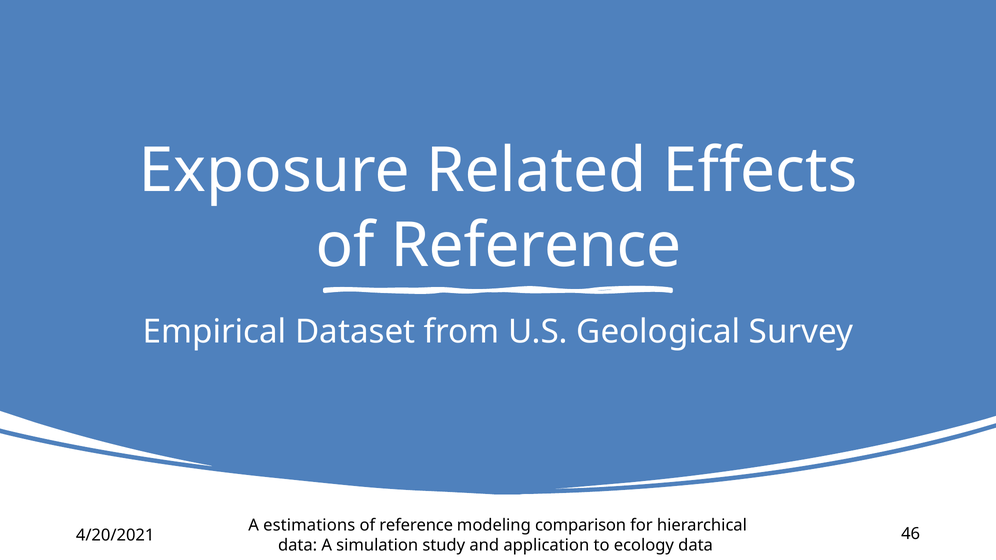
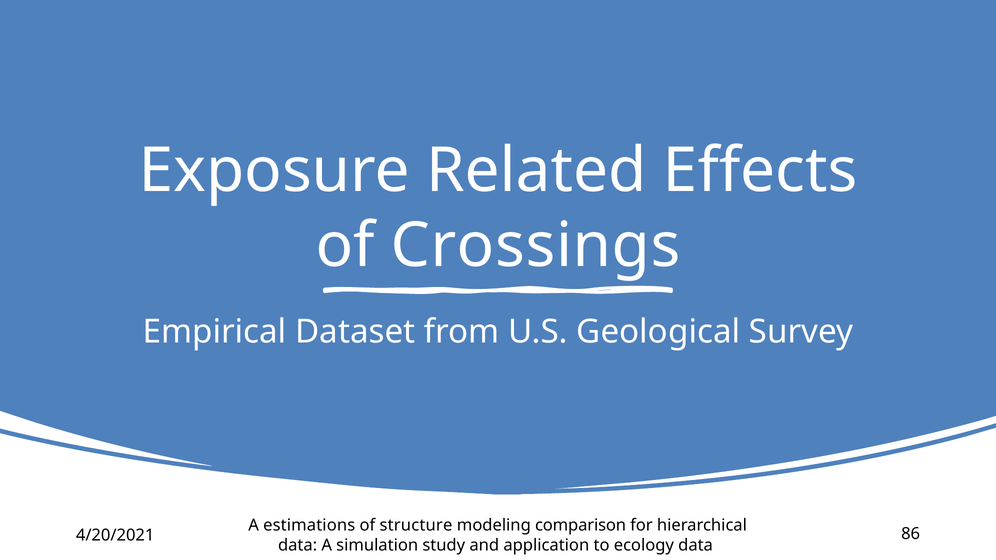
Reference at (536, 246): Reference -> Crossings
reference at (416, 525): reference -> structure
46: 46 -> 86
